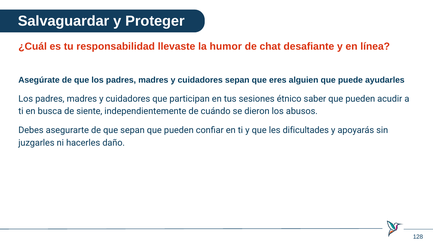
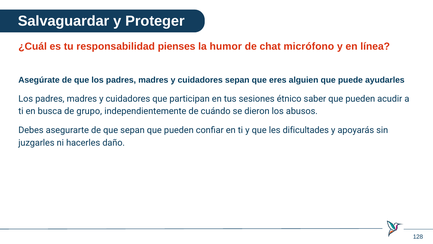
llevaste: llevaste -> pienses
desafiante: desafiante -> micrófono
siente: siente -> grupo
